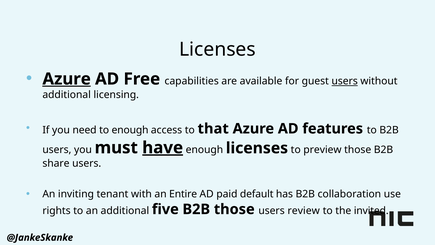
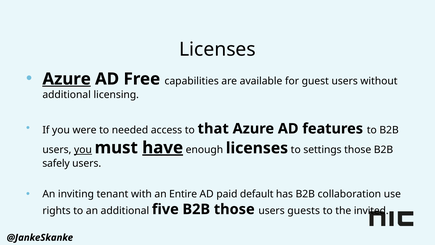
users at (345, 81) underline: present -> none
need: need -> were
to enough: enough -> needed
you at (83, 150) underline: none -> present
preview: preview -> settings
share: share -> safely
review: review -> guests
